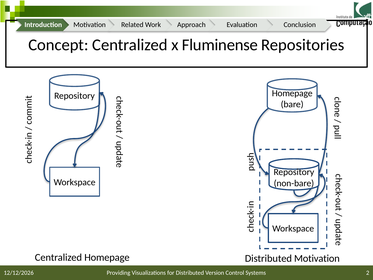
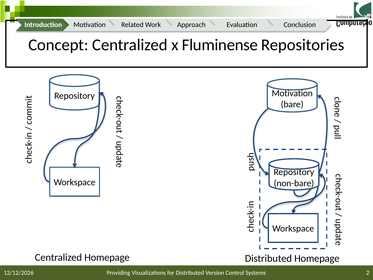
Homepage at (292, 93): Homepage -> Motivation
Distributed Motivation: Motivation -> Homepage
